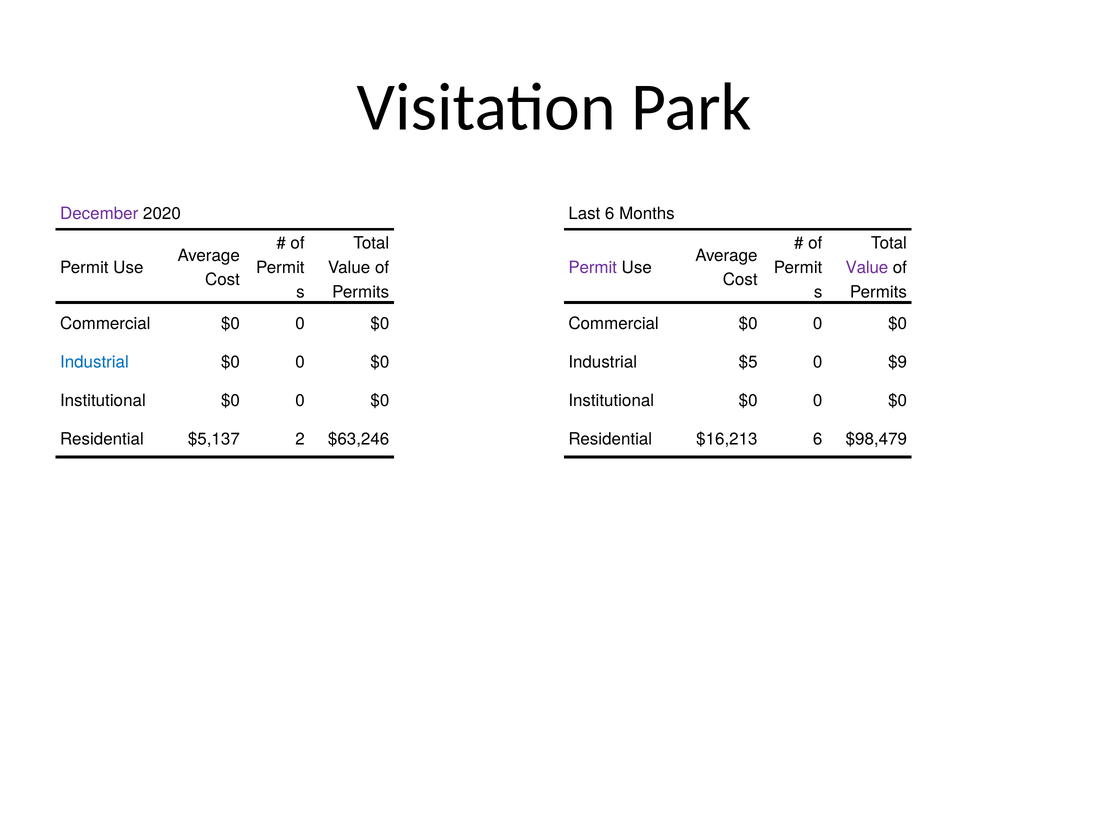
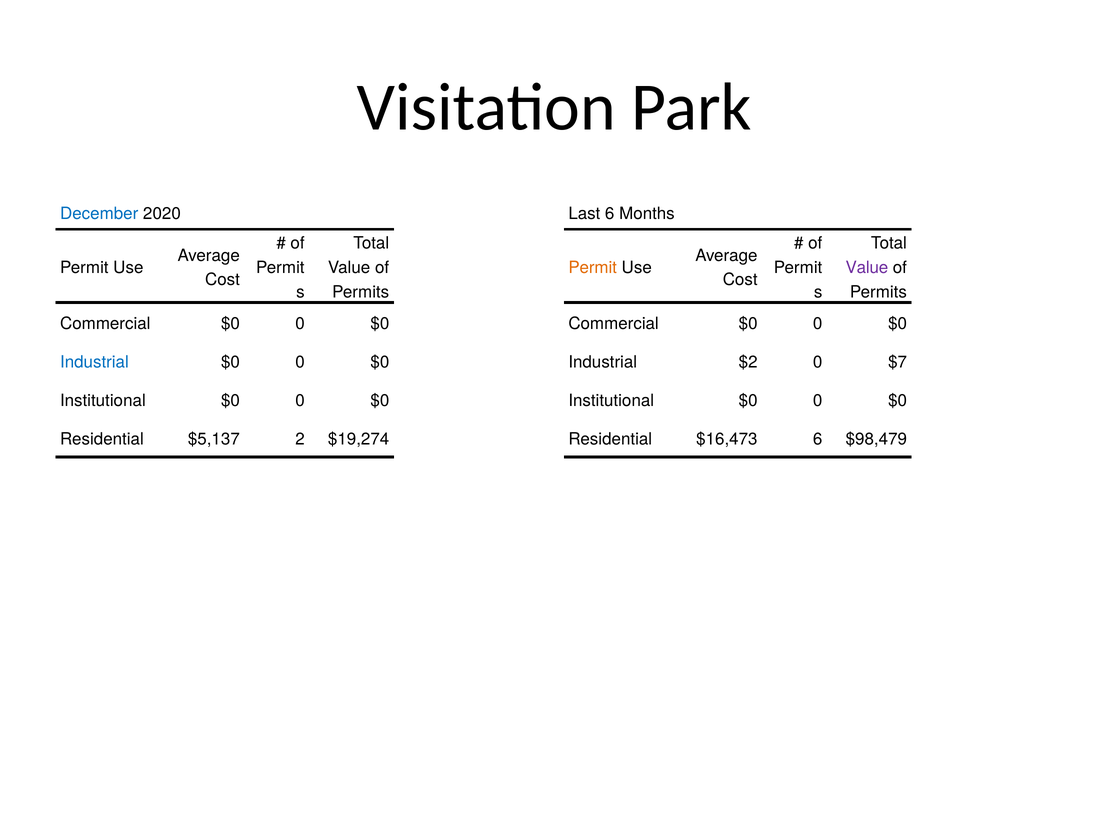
December colour: purple -> blue
Permit at (593, 268) colour: purple -> orange
$5: $5 -> $2
$9: $9 -> $7
$63,246: $63,246 -> $19,274
$16,213: $16,213 -> $16,473
